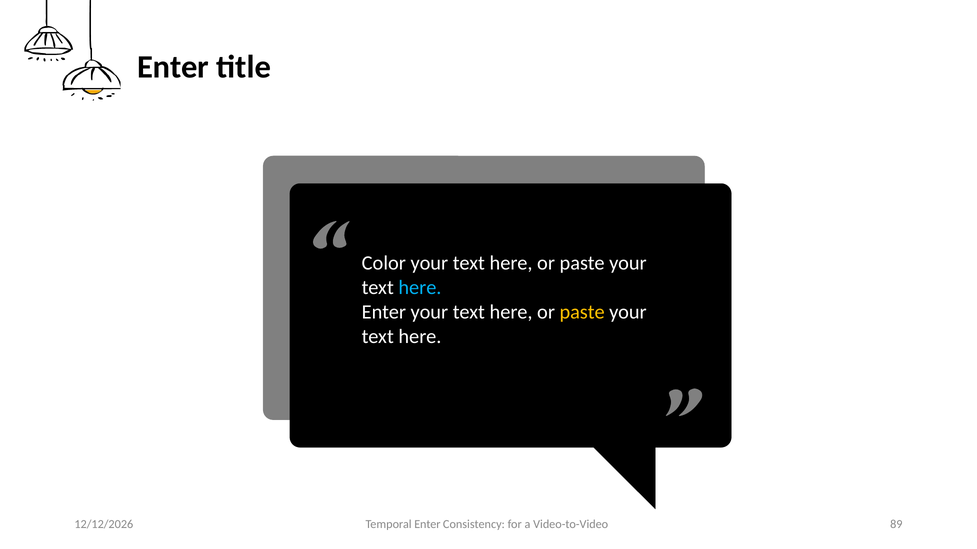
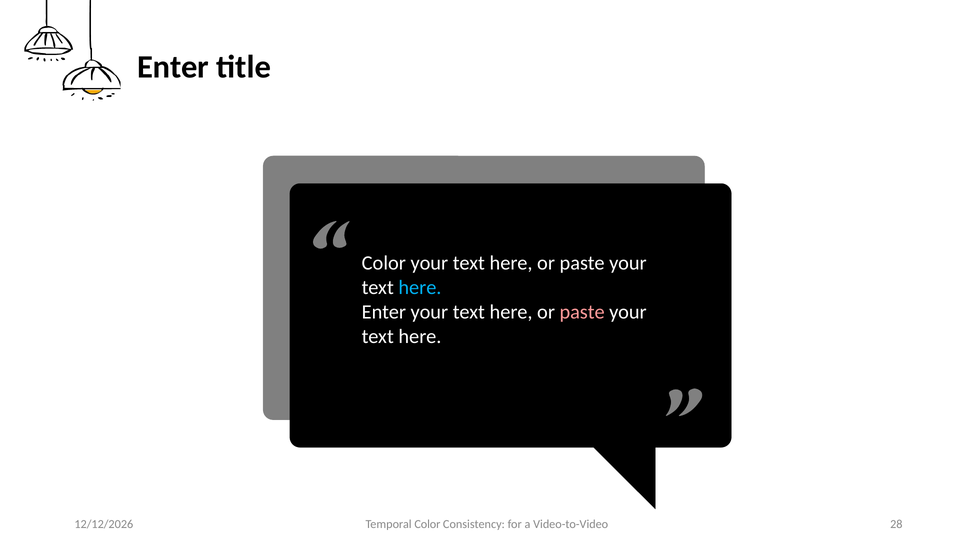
paste at (582, 312) colour: yellow -> pink
Temporal Enter: Enter -> Color
89: 89 -> 28
